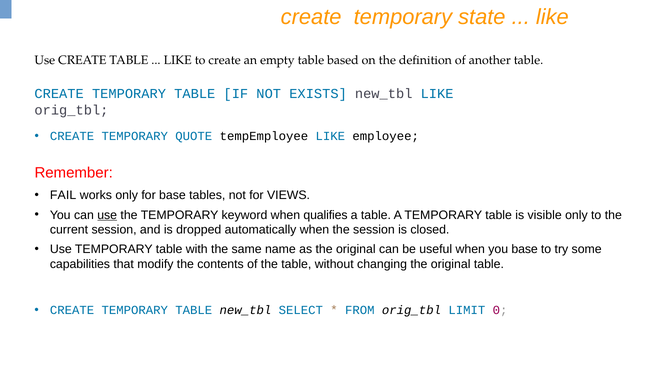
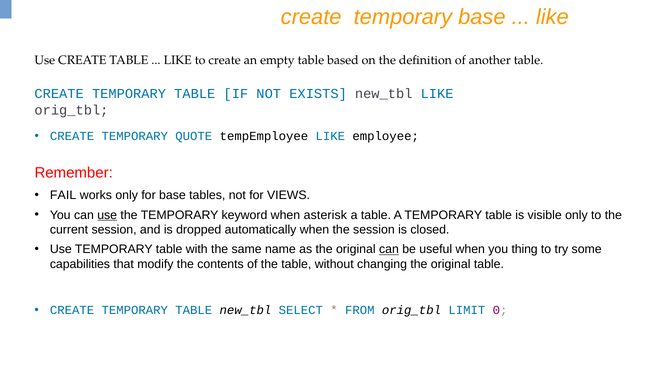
temporary state: state -> base
qualifies: qualifies -> asterisk
can at (389, 249) underline: none -> present
you base: base -> thing
